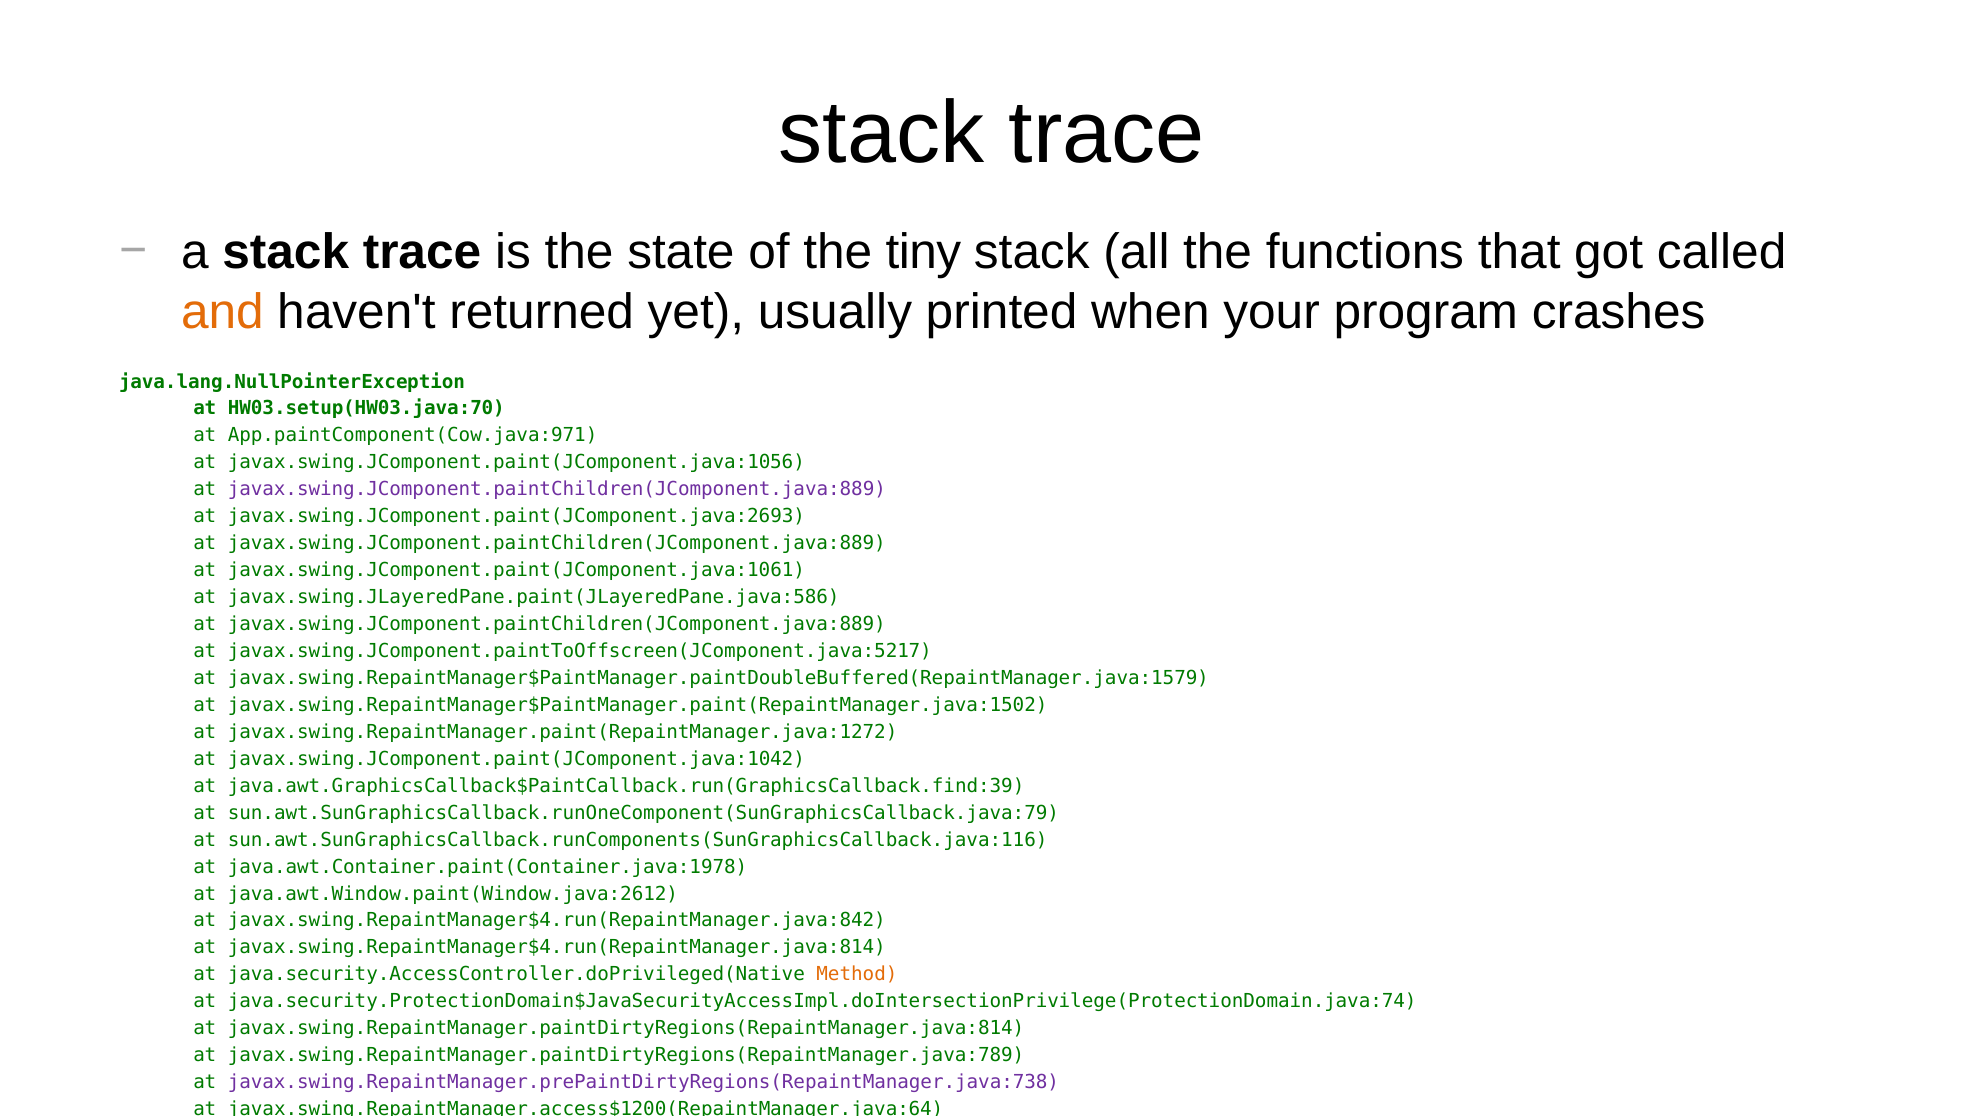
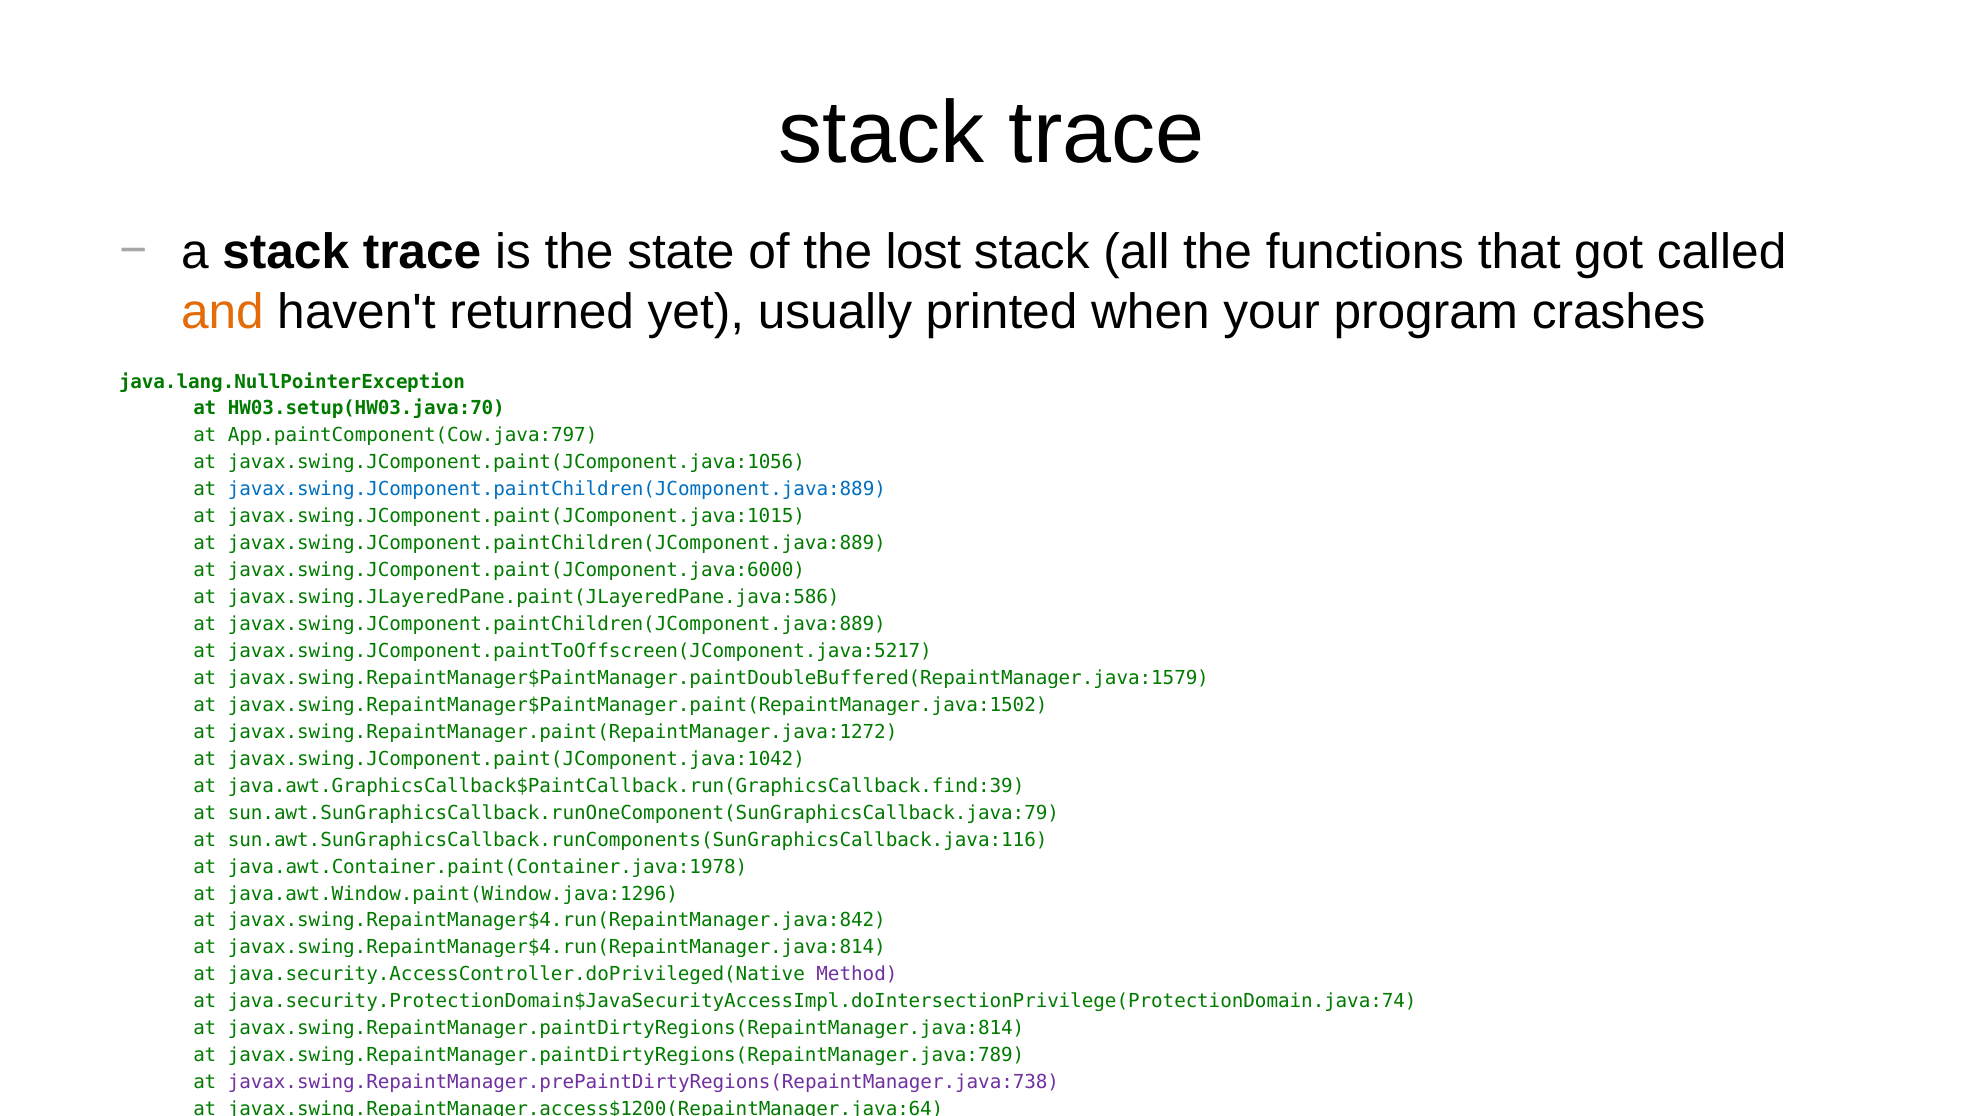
tiny: tiny -> lost
App.paintComponent(Cow.java:971: App.paintComponent(Cow.java:971 -> App.paintComponent(Cow.java:797
javax.swing.JComponent.paintChildren(JComponent.java:889 at (557, 489) colour: purple -> blue
javax.swing.JComponent.paint(JComponent.java:2693: javax.swing.JComponent.paint(JComponent.java:2693 -> javax.swing.JComponent.paint(JComponent.java:1015
javax.swing.JComponent.paint(JComponent.java:1061: javax.swing.JComponent.paint(JComponent.java:1061 -> javax.swing.JComponent.paint(JComponent.java:6000
java.awt.Window.paint(Window.java:2612: java.awt.Window.paint(Window.java:2612 -> java.awt.Window.paint(Window.java:1296
Method at (857, 975) colour: orange -> purple
